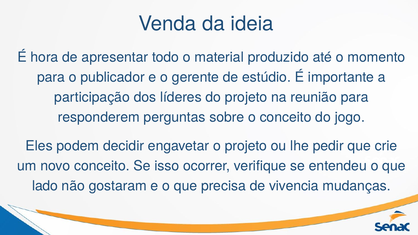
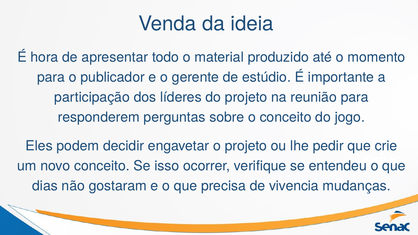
lado: lado -> dias
